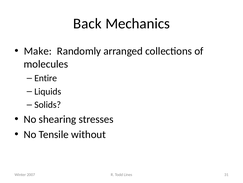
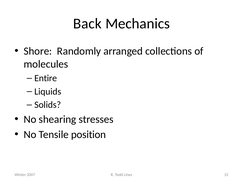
Make: Make -> Shore
without: without -> position
